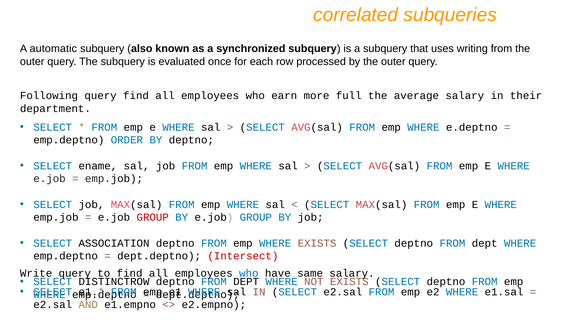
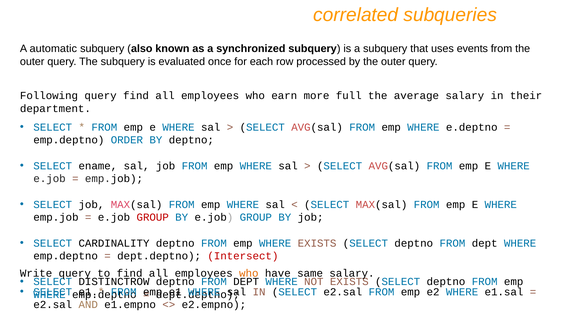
writing: writing -> events
ASSOCIATION: ASSOCIATION -> CARDINALITY
who at (249, 274) colour: blue -> orange
